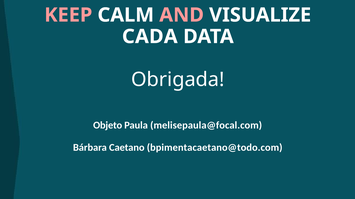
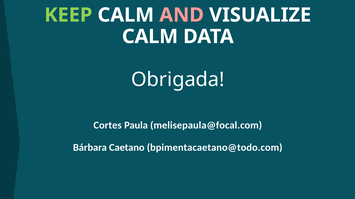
KEEP colour: pink -> light green
CADA at (150, 37): CADA -> CALM
Objeto: Objeto -> Cortes
